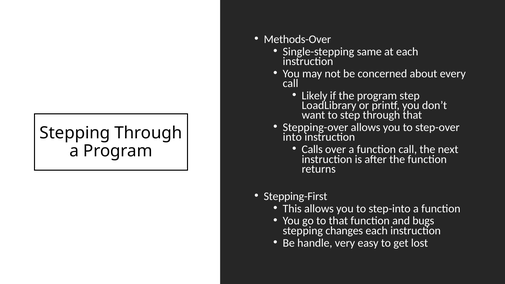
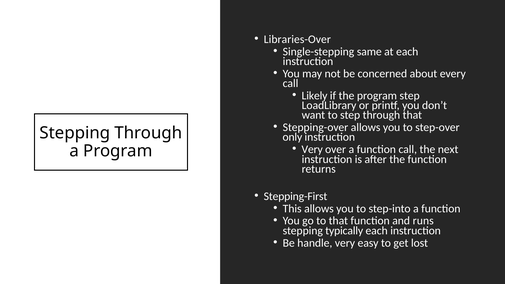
Methods-Over: Methods-Over -> Libraries-Over
into: into -> only
Calls at (312, 150): Calls -> Very
bugs: bugs -> runs
changes: changes -> typically
